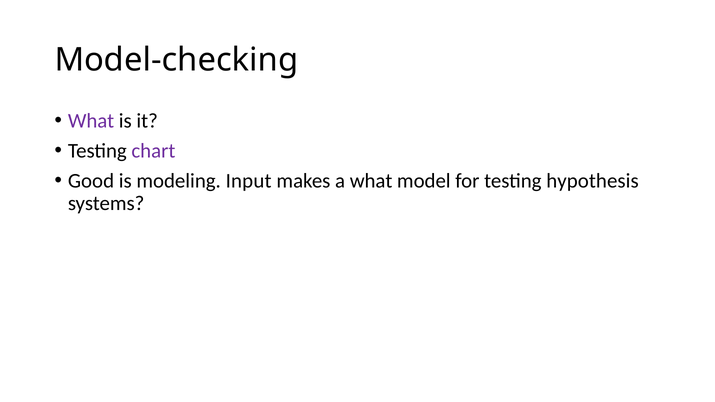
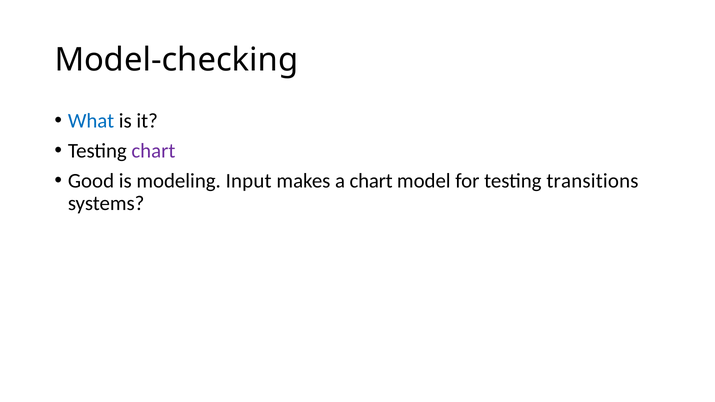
What at (91, 121) colour: purple -> blue
a what: what -> chart
hypothesis: hypothesis -> transitions
